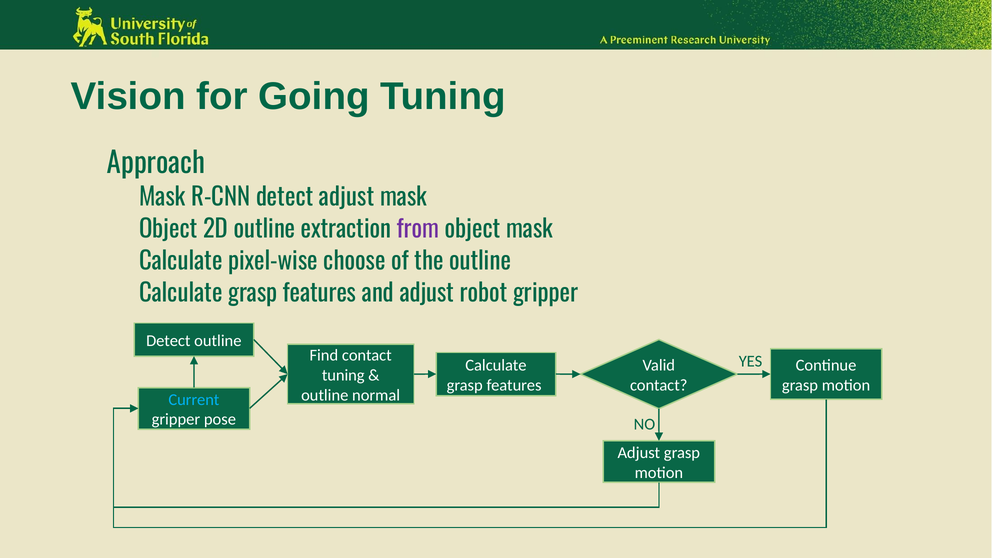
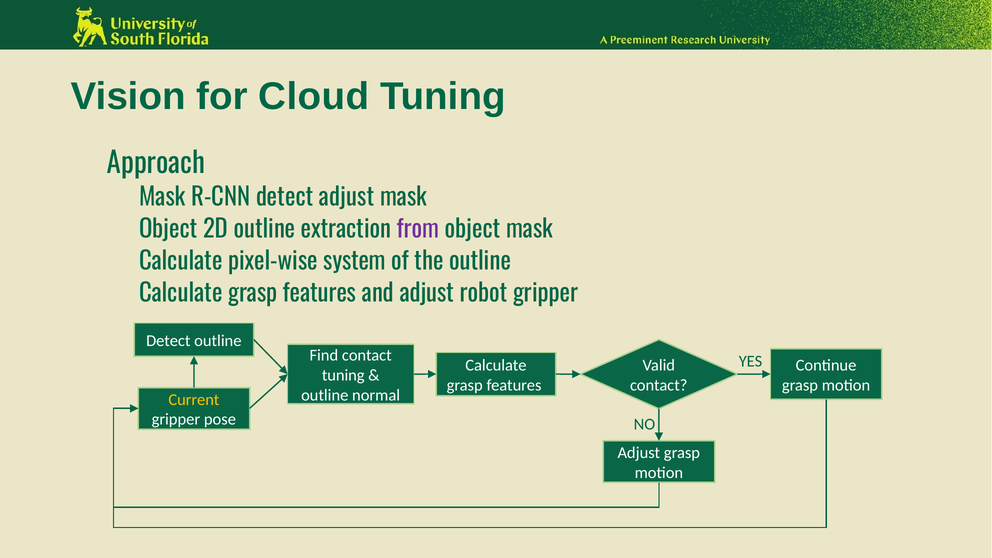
Going: Going -> Cloud
choose: choose -> system
Current colour: light blue -> yellow
